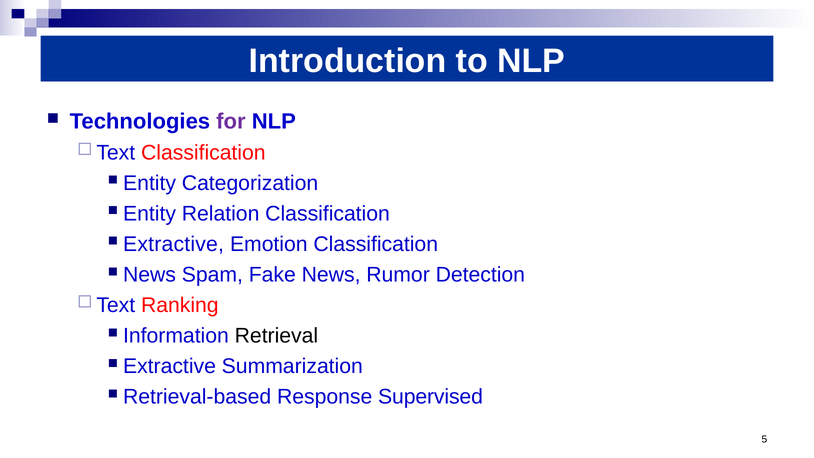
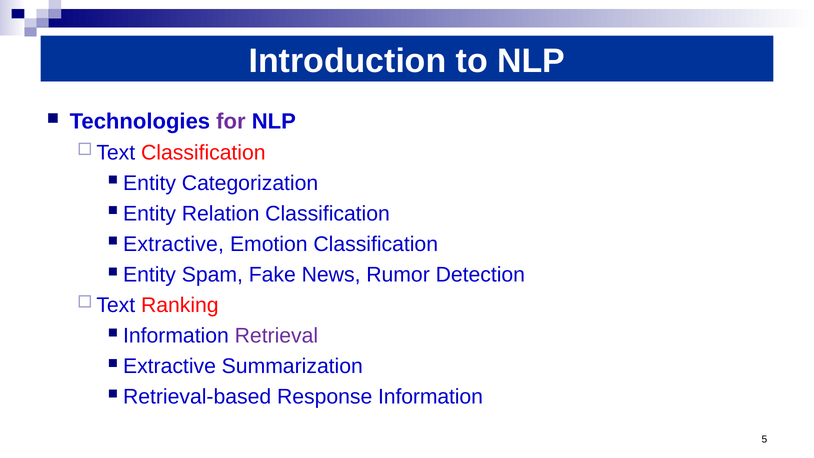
News at (150, 275): News -> Entity
Retrieval colour: black -> purple
Response Supervised: Supervised -> Information
